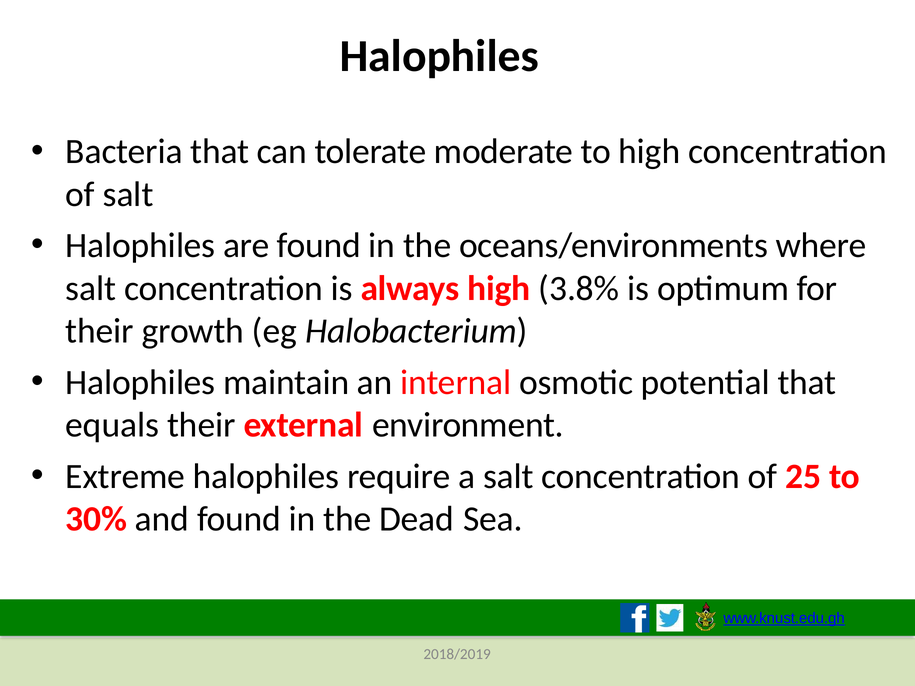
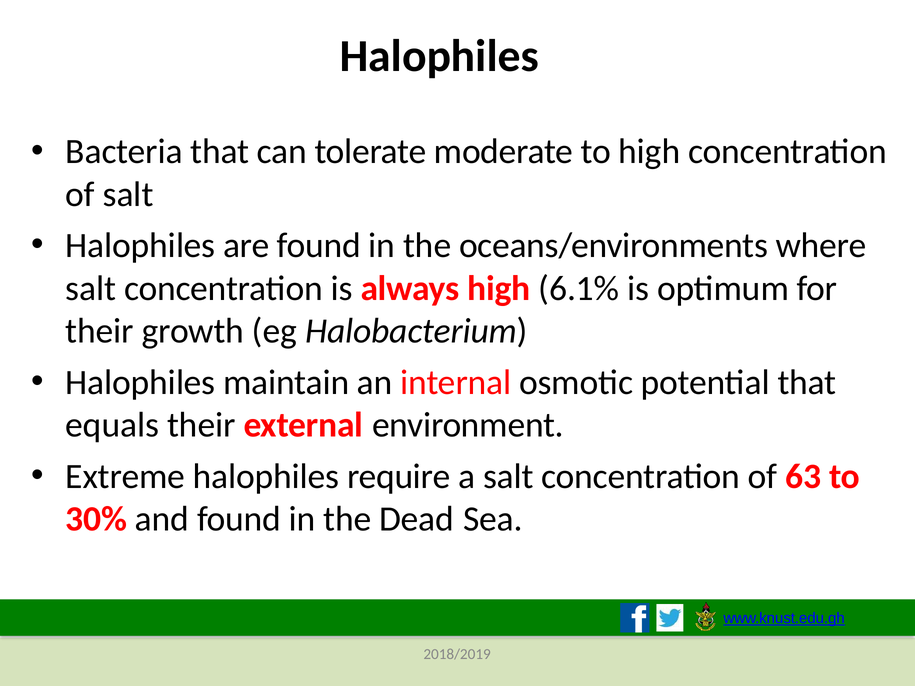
3.8%: 3.8% -> 6.1%
25: 25 -> 63
